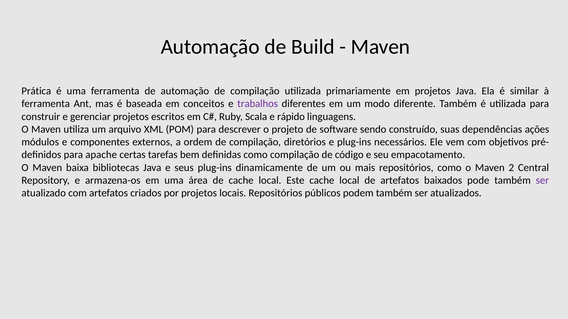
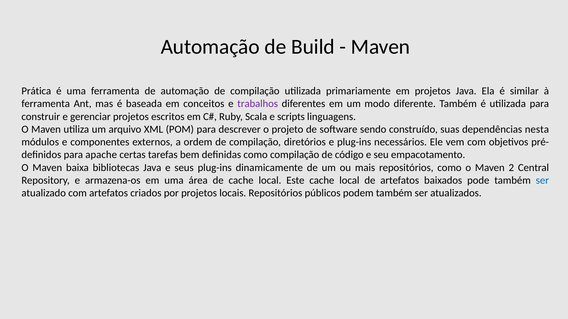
rápido: rápido -> scripts
ações: ações -> nesta
ser at (542, 181) colour: purple -> blue
